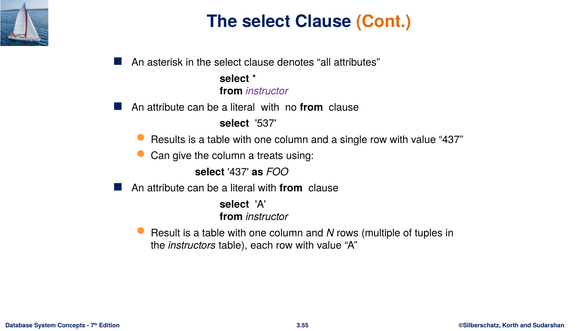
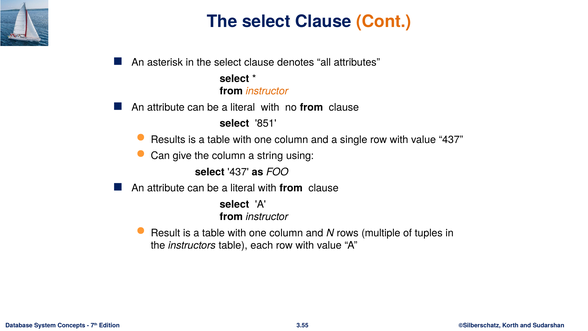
instructor at (267, 91) colour: purple -> orange
537: 537 -> 851
treats: treats -> string
